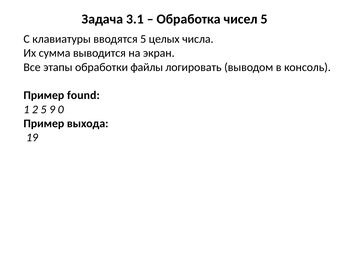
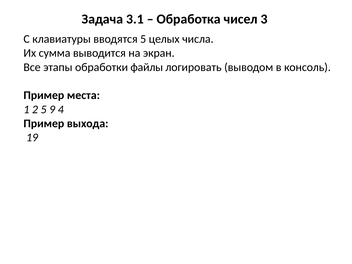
чисел 5: 5 -> 3
found: found -> места
0: 0 -> 4
